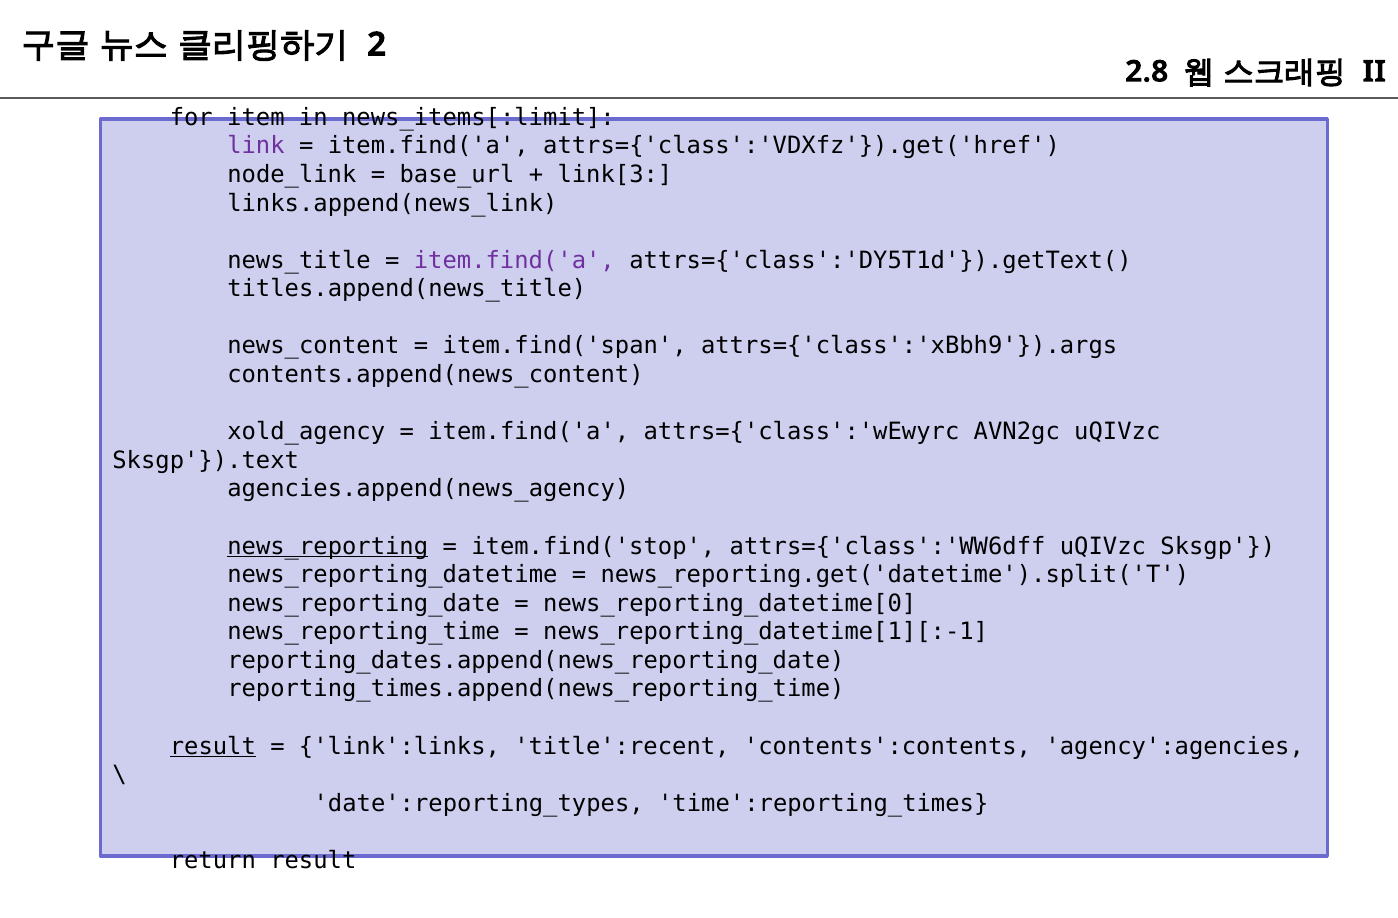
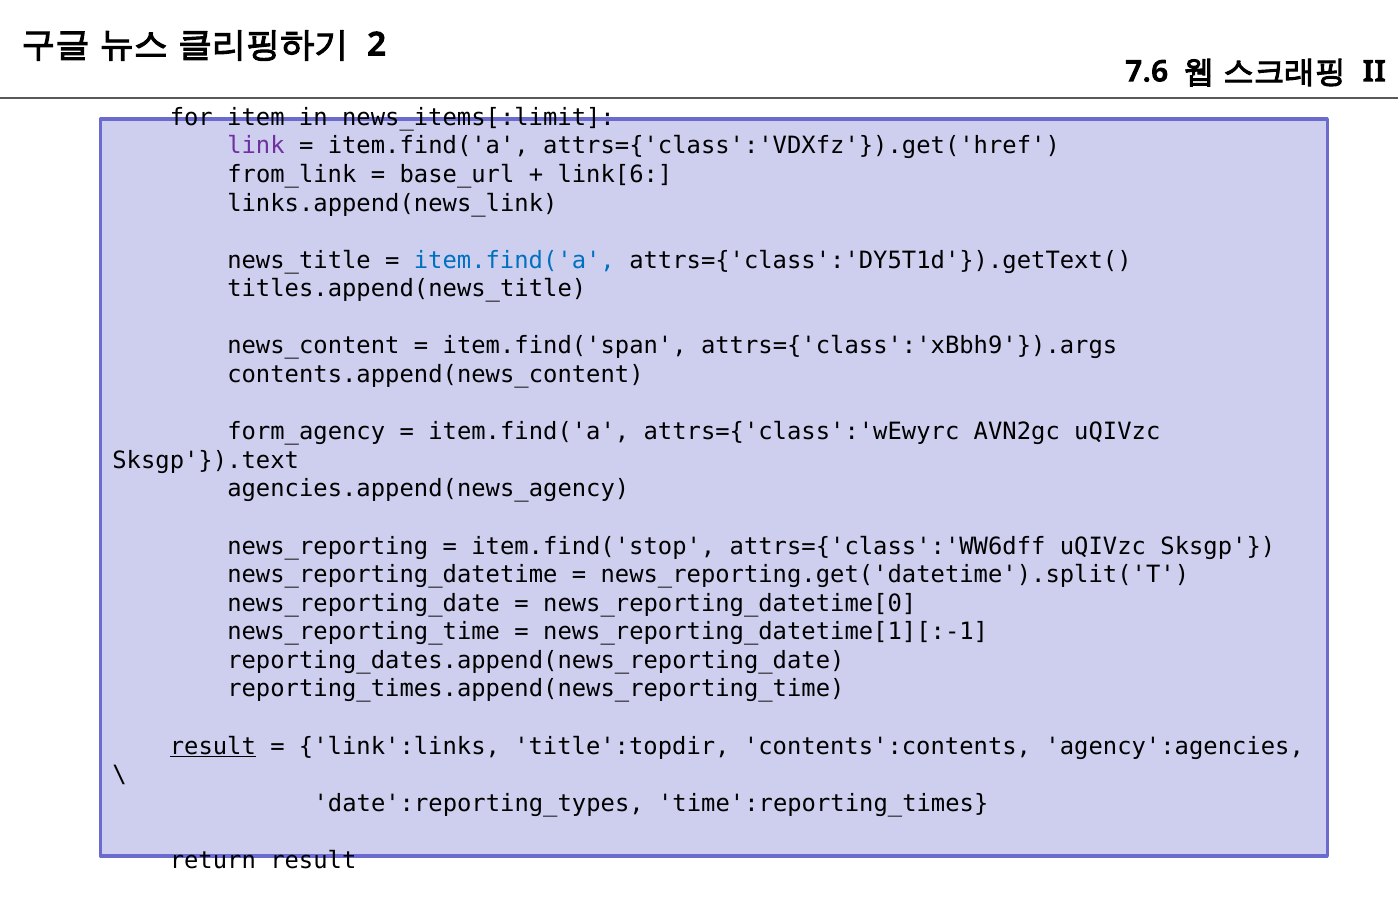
2.8: 2.8 -> 7.6
node_link: node_link -> from_link
link[3: link[3 -> link[6
item.find('a at (514, 260) colour: purple -> blue
xold_agency: xold_agency -> form_agency
news_reporting underline: present -> none
title':recent: title':recent -> title':topdir
